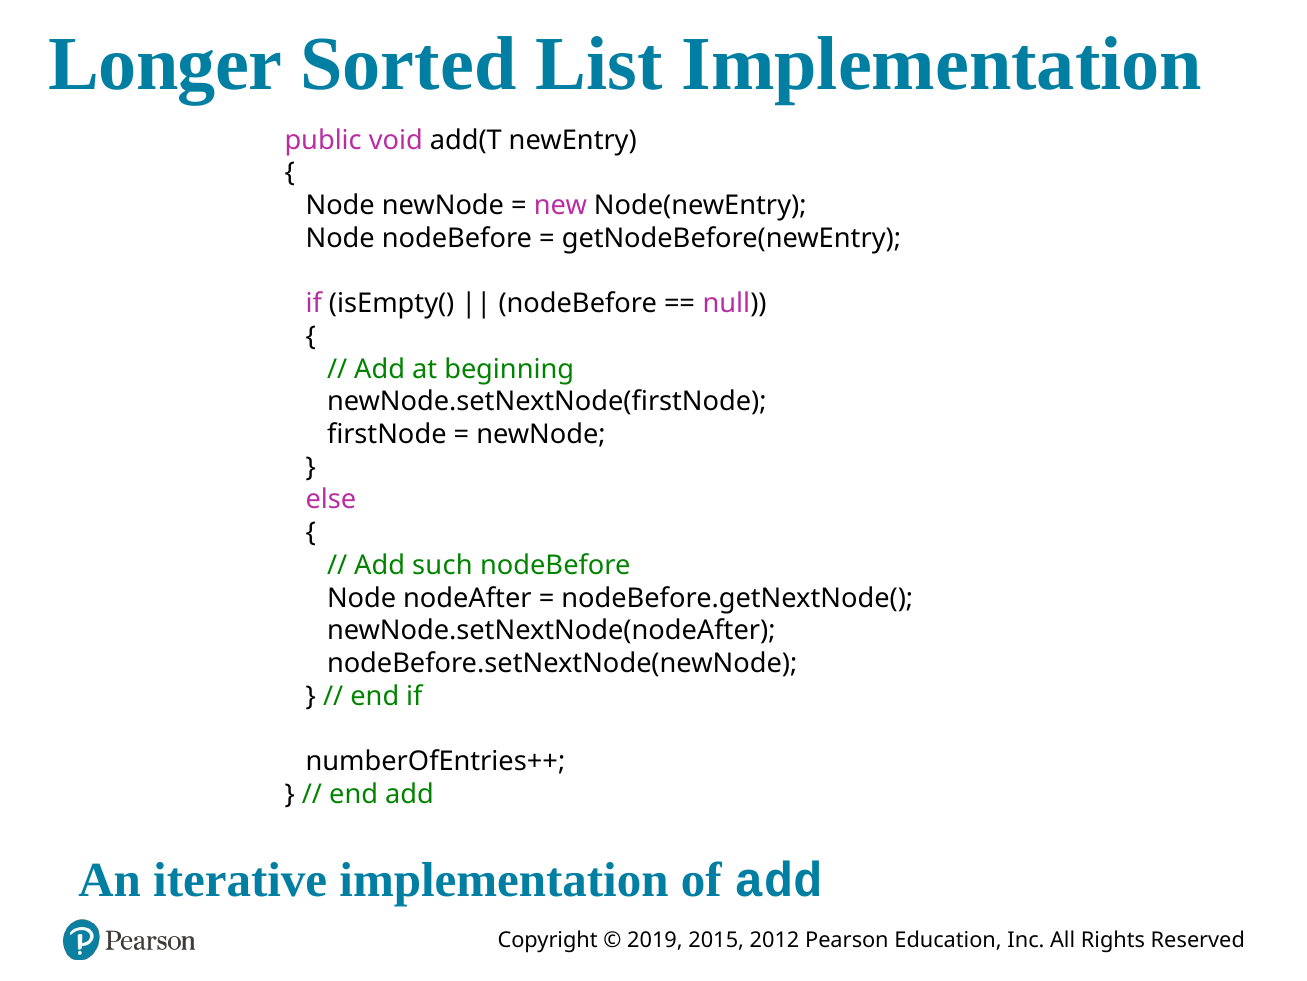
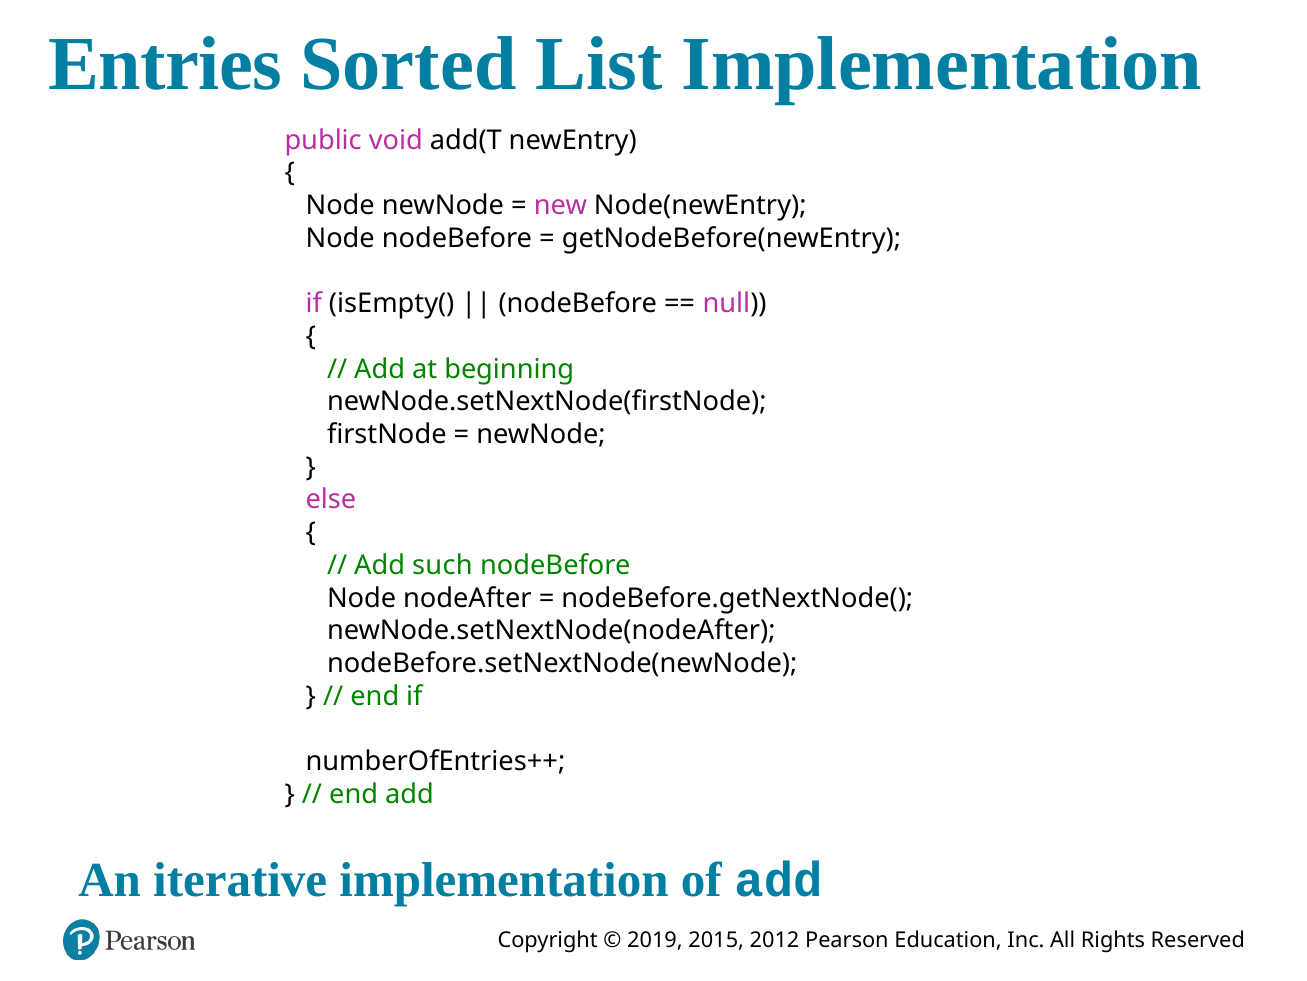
Longer: Longer -> Entries
